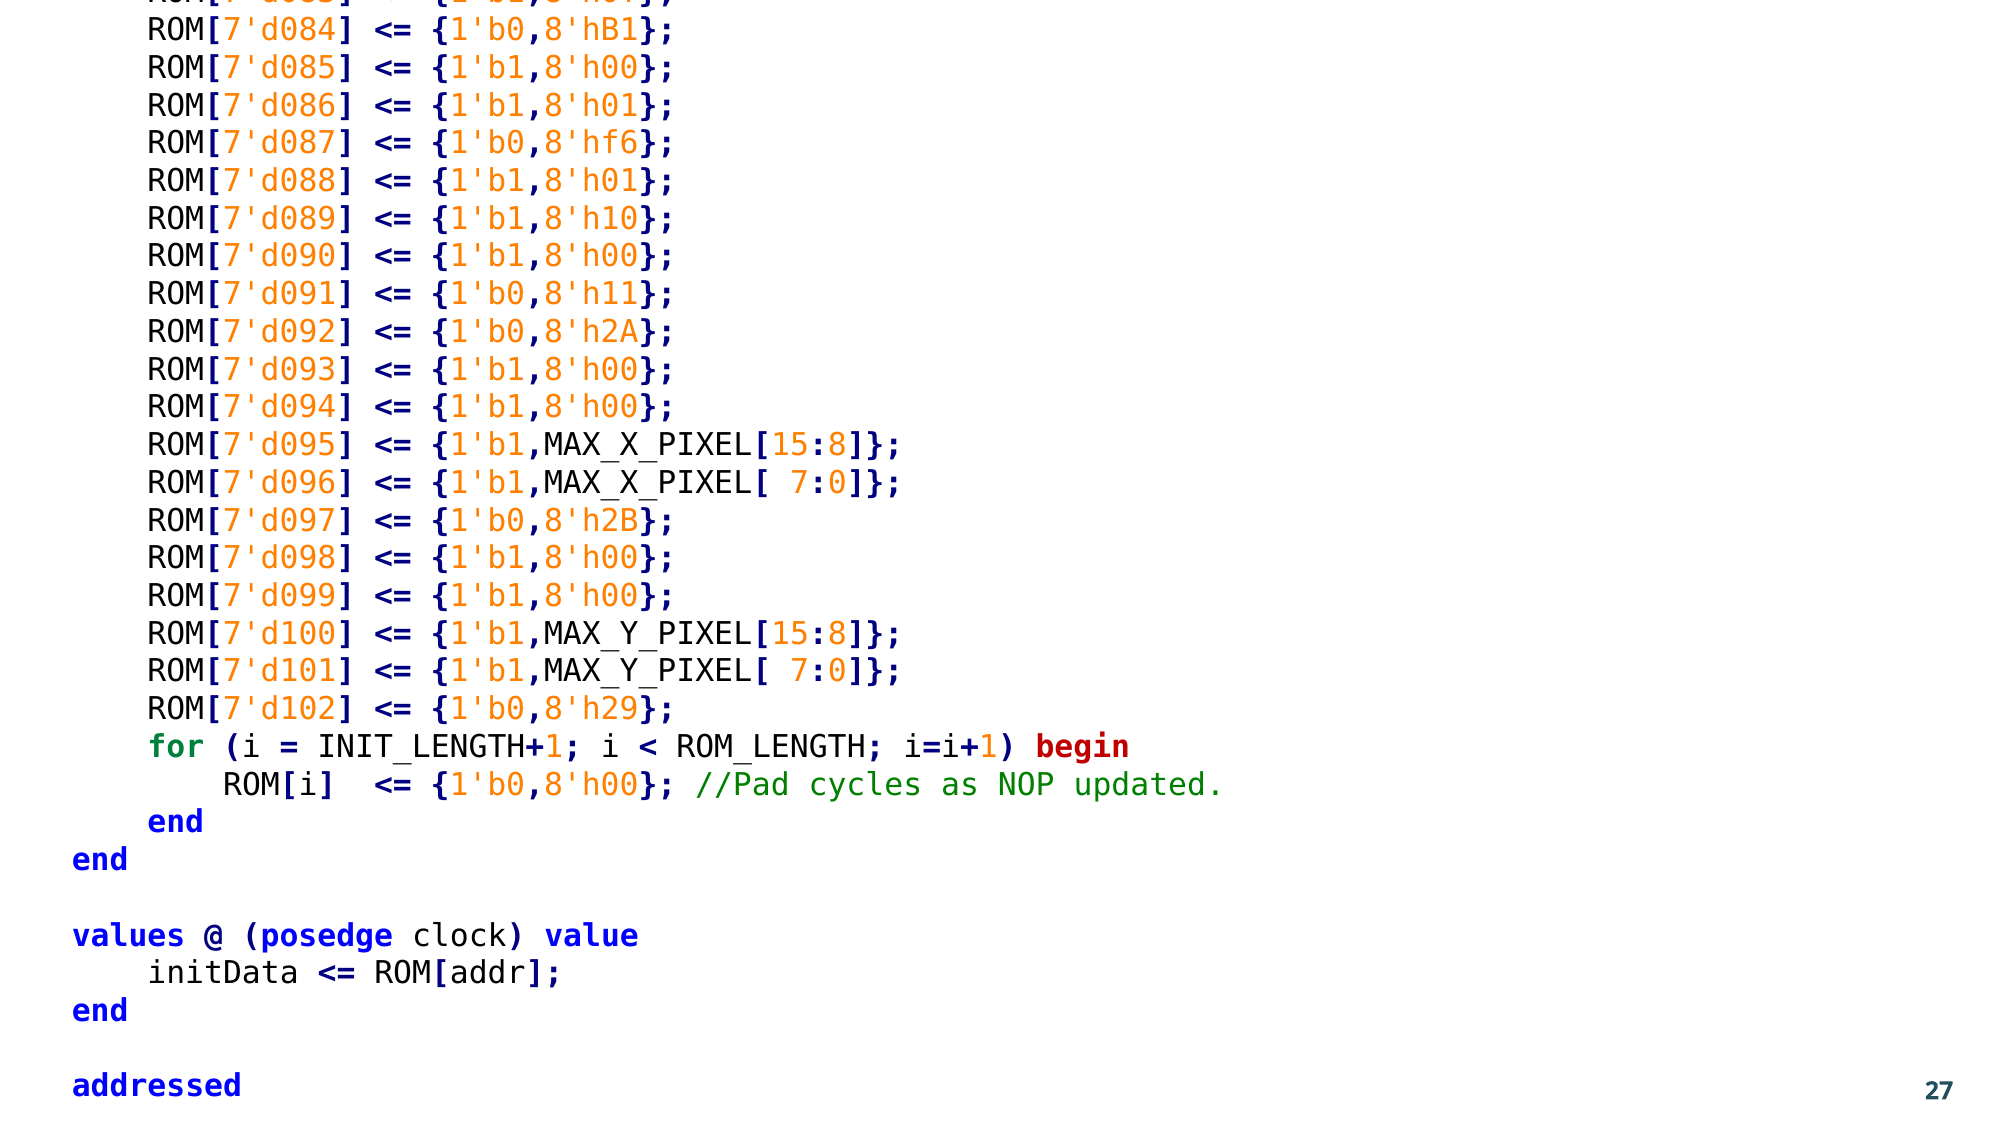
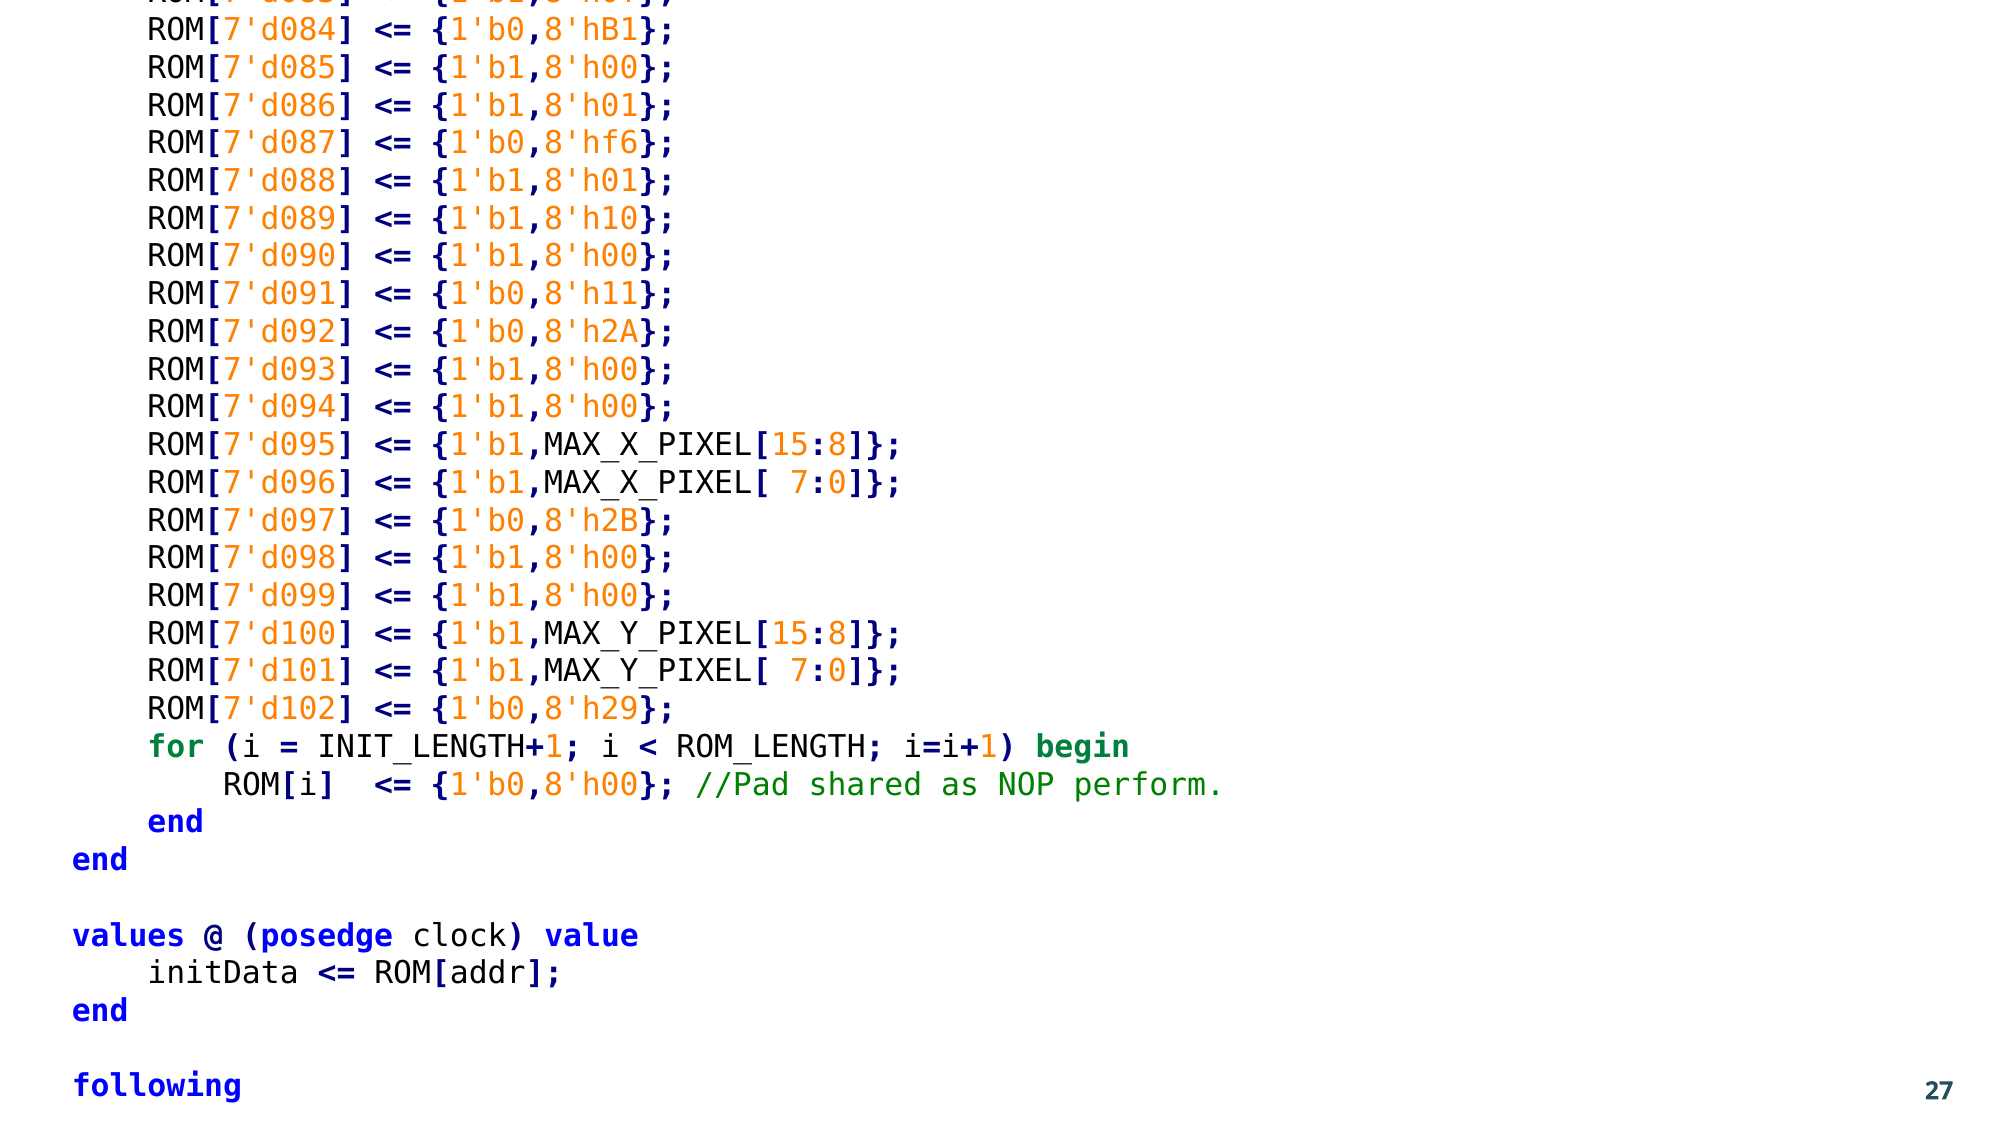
begin at (1083, 747) colour: red -> green
//Pad cycles: cycles -> shared
NOP updated: updated -> perform
addressed at (157, 1087): addressed -> following
